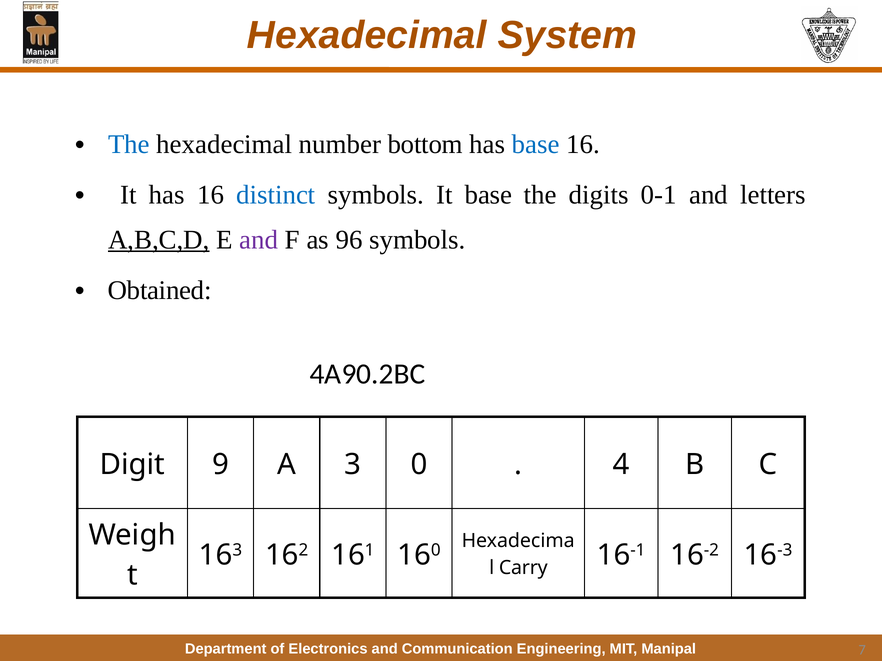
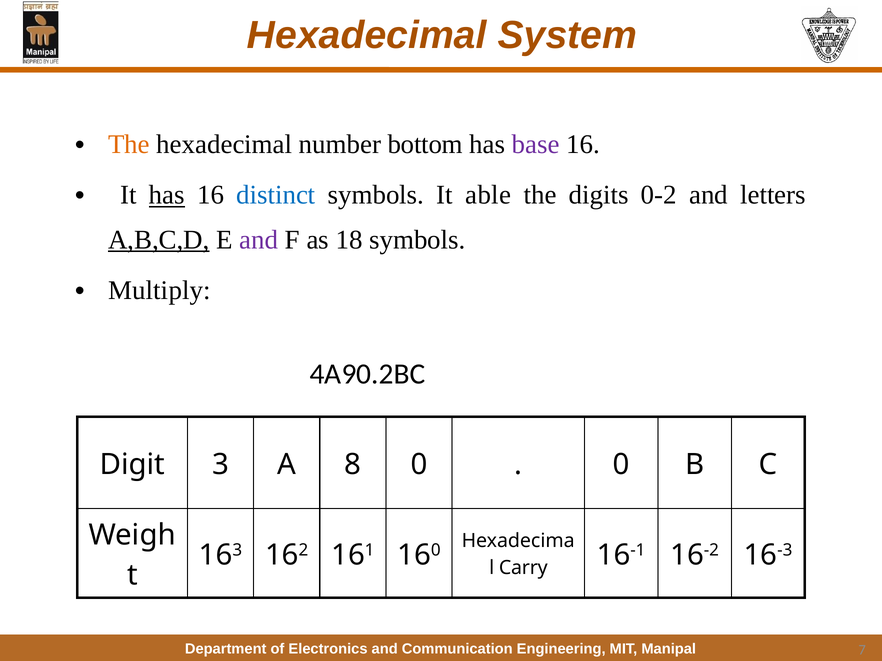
The at (129, 145) colour: blue -> orange
base at (536, 145) colour: blue -> purple
has at (167, 195) underline: none -> present
It base: base -> able
0-1: 0-1 -> 0-2
96: 96 -> 18
Obtained: Obtained -> Multiply
9: 9 -> 3
3: 3 -> 8
4 at (621, 465): 4 -> 0
